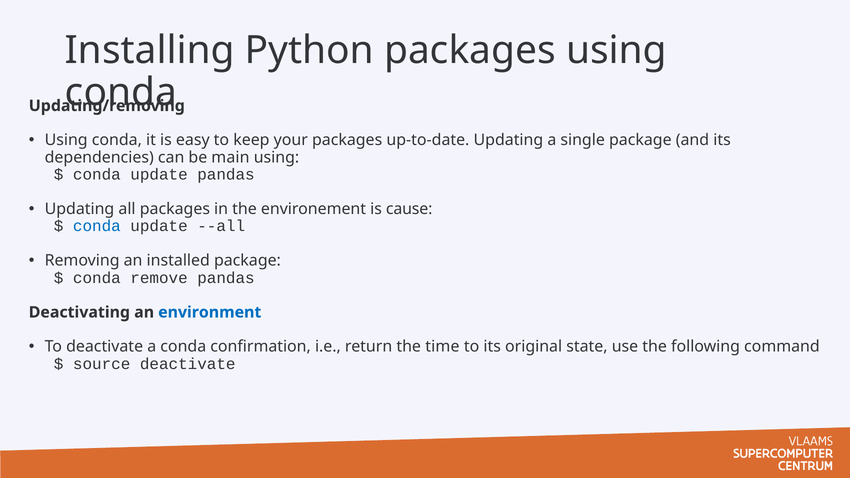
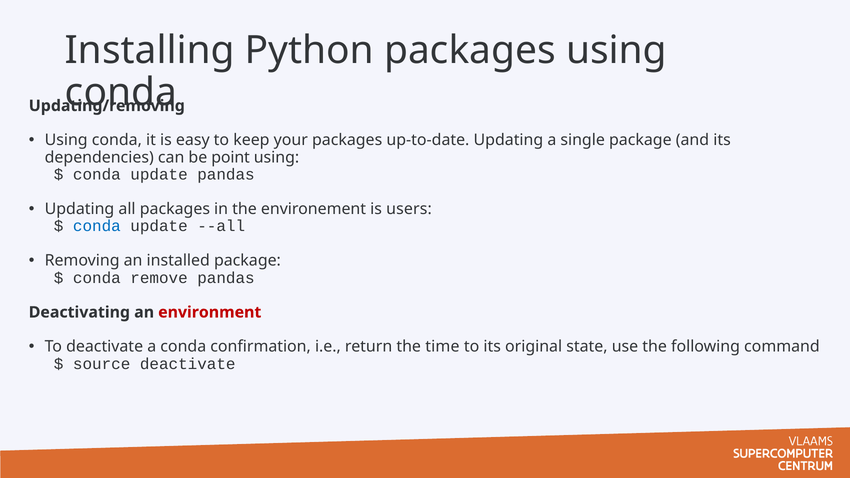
main: main -> point
cause: cause -> users
environment colour: blue -> red
